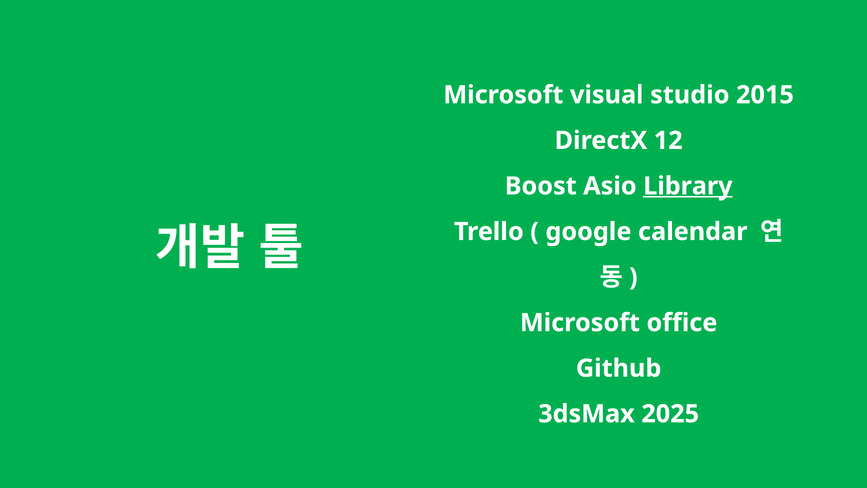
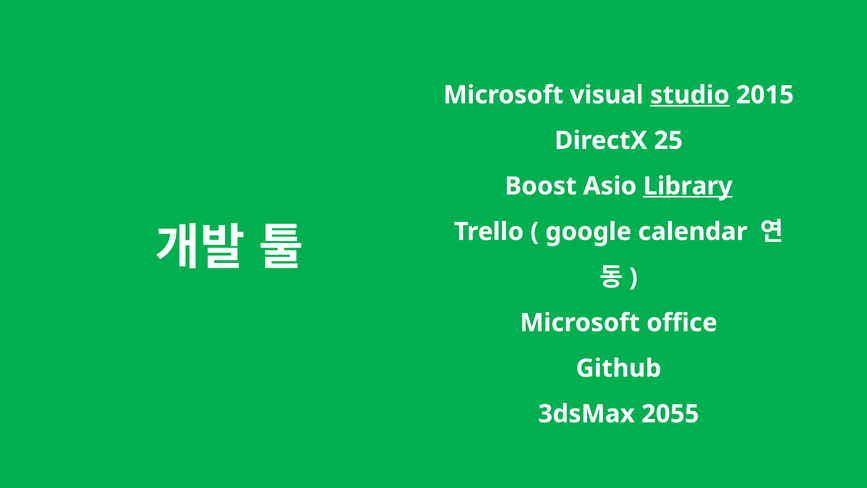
studio underline: none -> present
12: 12 -> 25
2025: 2025 -> 2055
